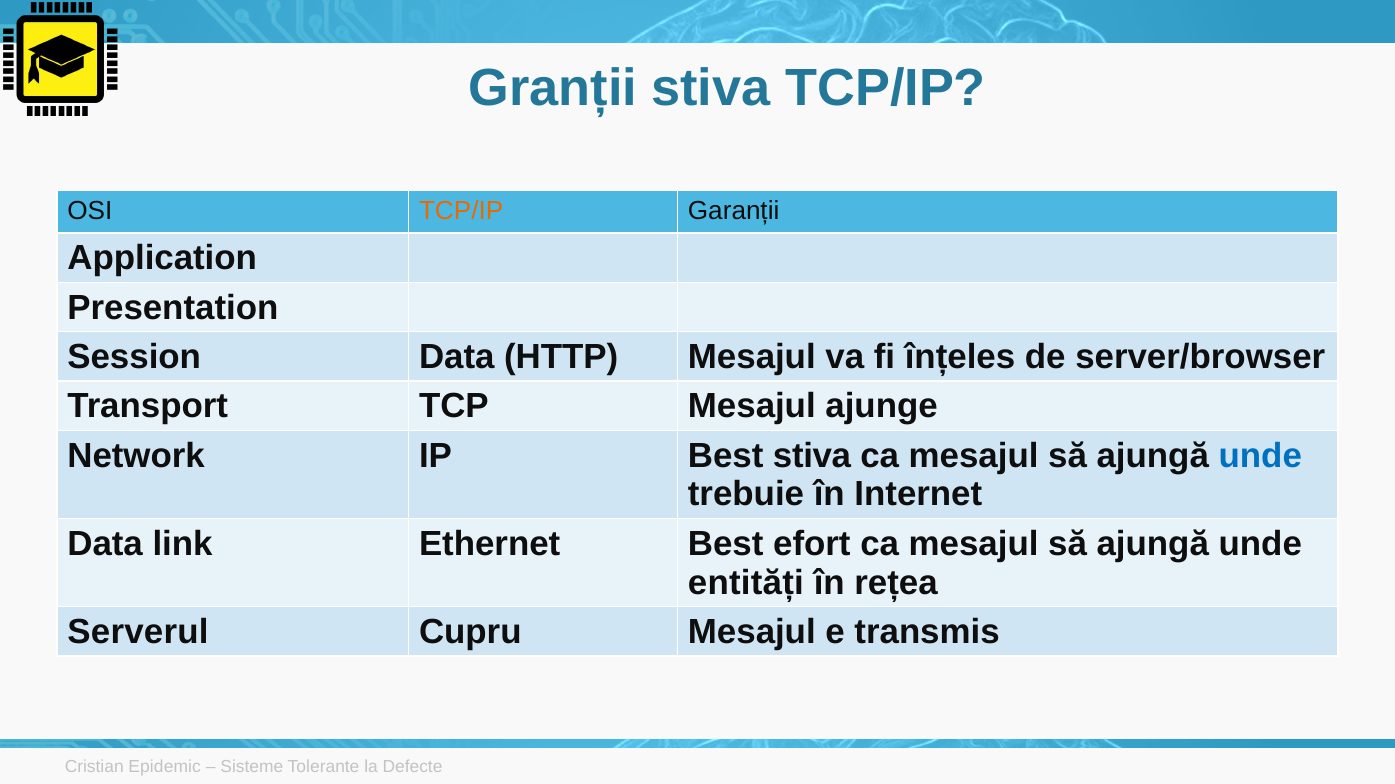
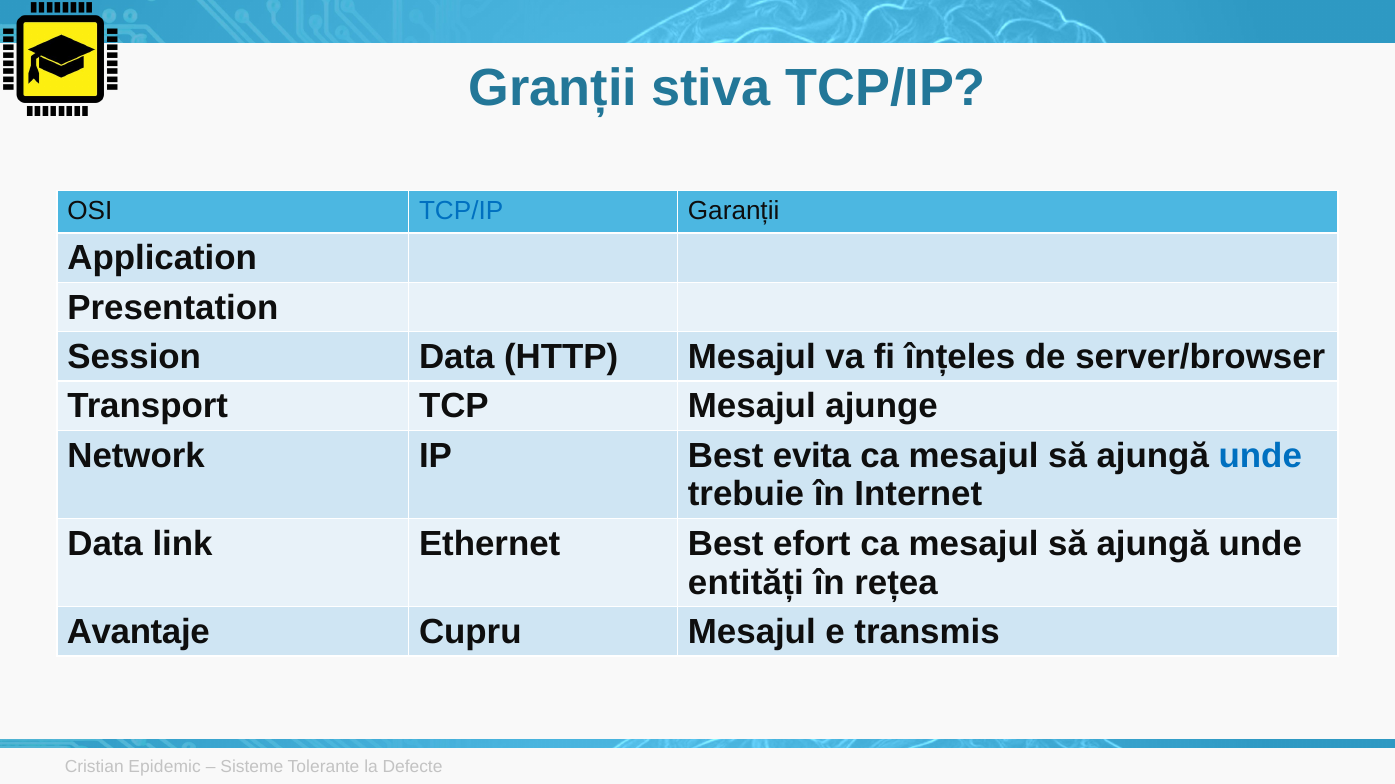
TCP/IP at (461, 211) colour: orange -> blue
Best stiva: stiva -> evita
Serverul: Serverul -> Avantaje
